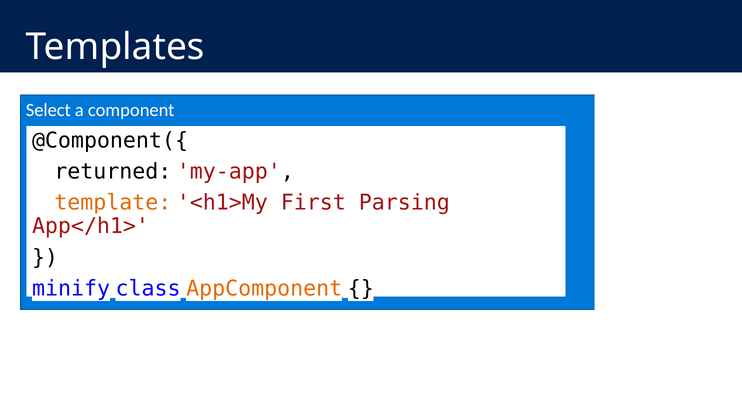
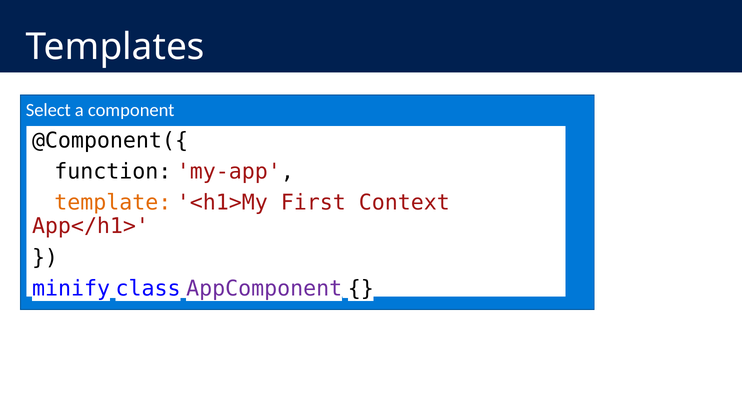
returned: returned -> function
Parsing: Parsing -> Context
AppComponent colour: orange -> purple
